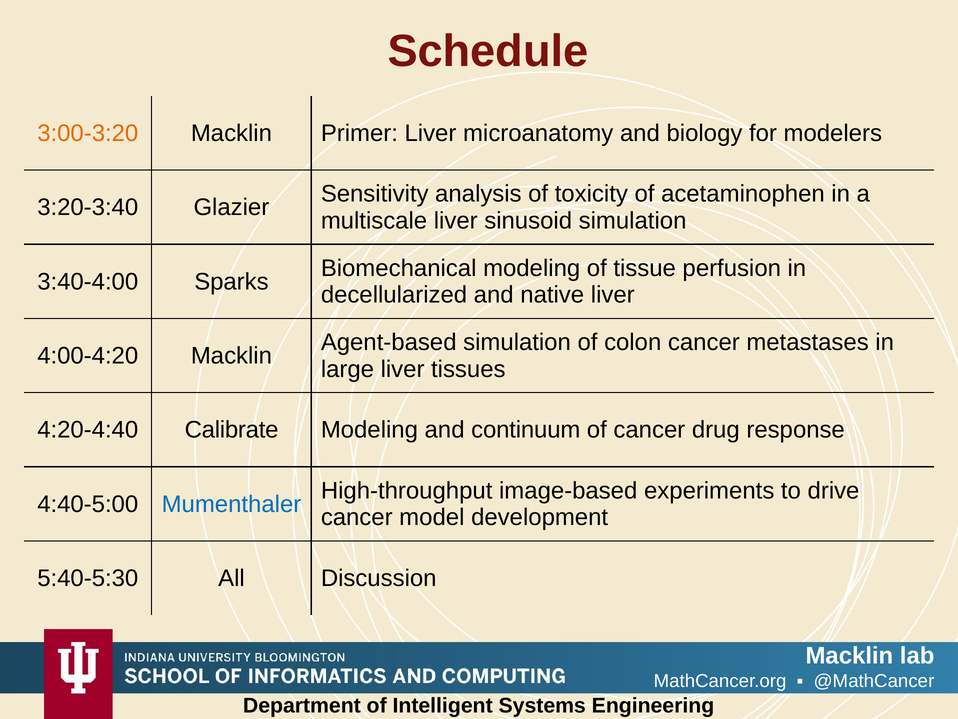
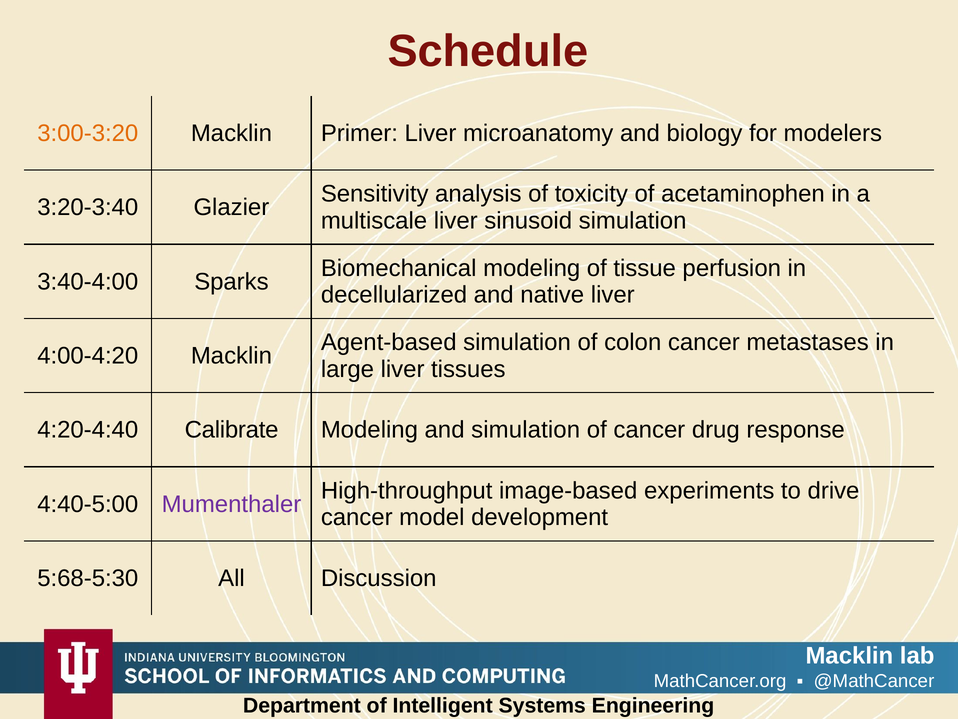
and continuum: continuum -> simulation
Mumenthaler colour: blue -> purple
5:40-5:30: 5:40-5:30 -> 5:68-5:30
